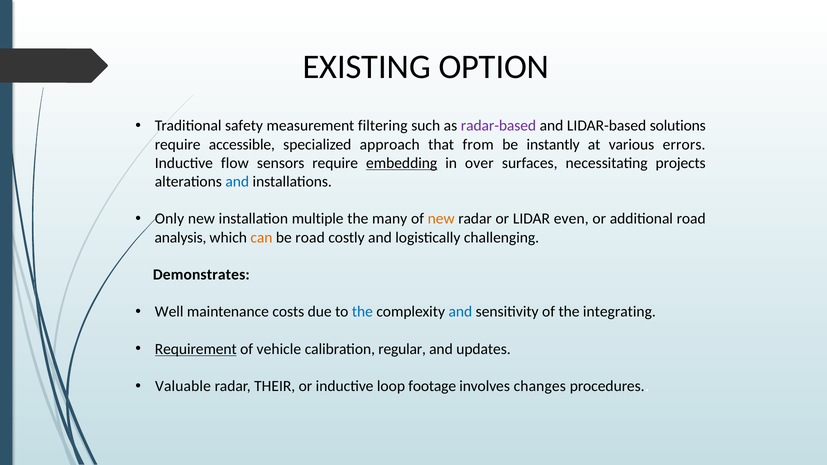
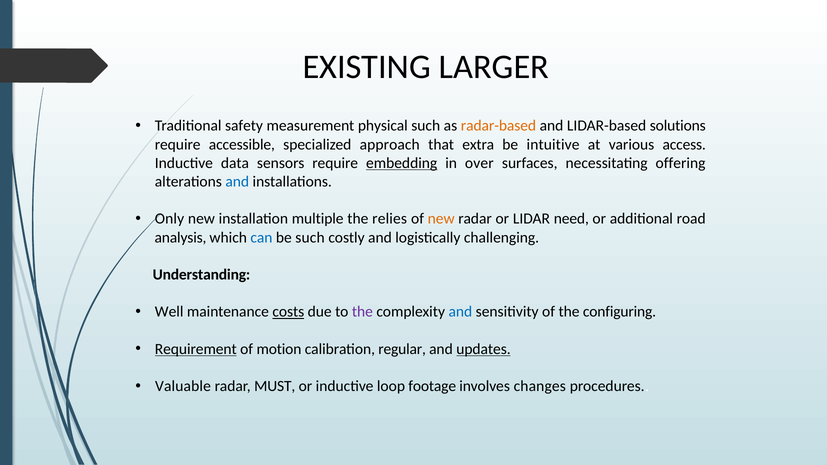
OPTION: OPTION -> LARGER
filtering: filtering -> physical
radar-based colour: purple -> orange
from: from -> extra
instantly: instantly -> intuitive
errors: errors -> access
flow: flow -> data
projects: projects -> offering
many: many -> relies
even: even -> need
can colour: orange -> blue
be road: road -> such
Demonstrates: Demonstrates -> Understanding
costs underline: none -> present
the at (362, 312) colour: blue -> purple
integrating: integrating -> configuring
vehicle: vehicle -> motion
updates underline: none -> present
THEIR: THEIR -> MUST
